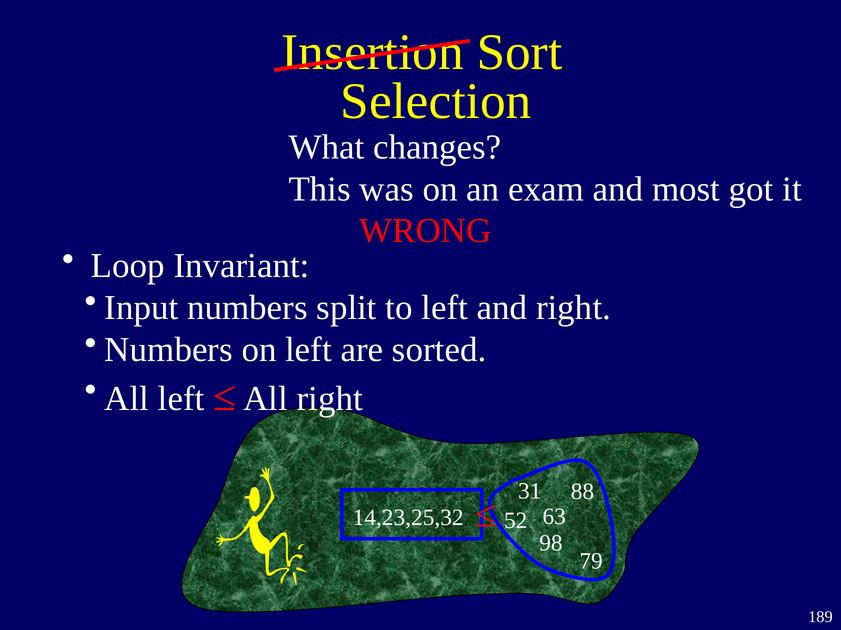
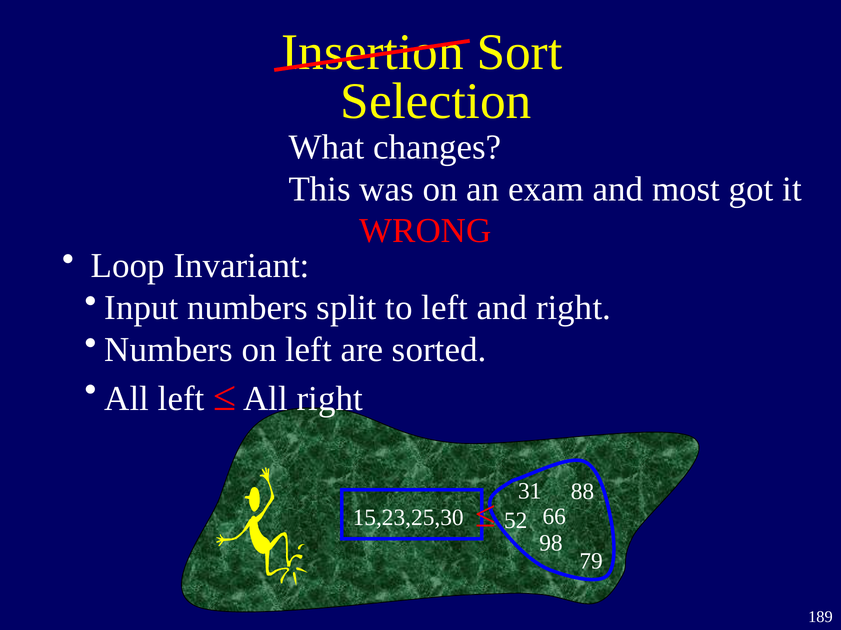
14,23,25,32: 14,23,25,32 -> 15,23,25,30
63: 63 -> 66
